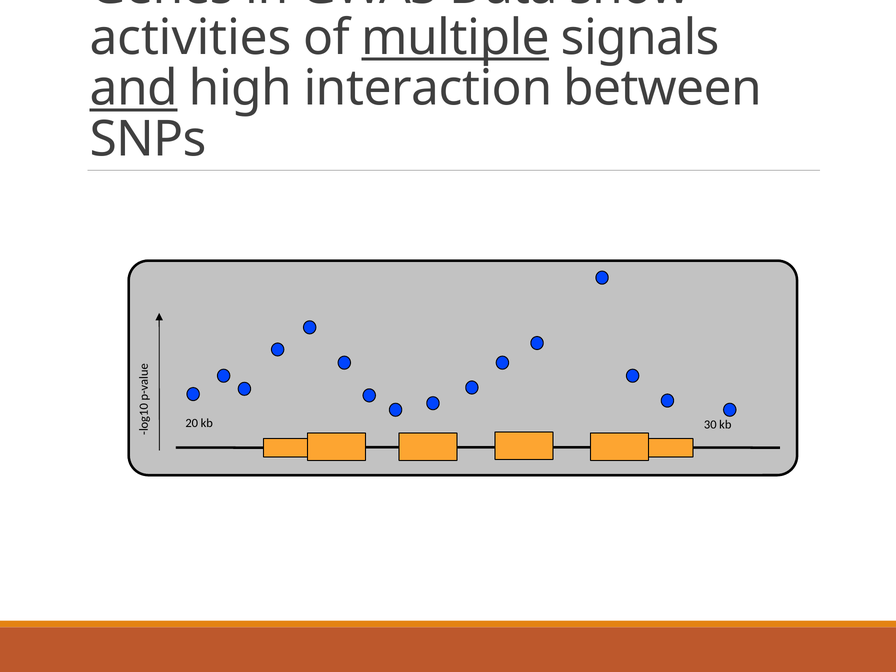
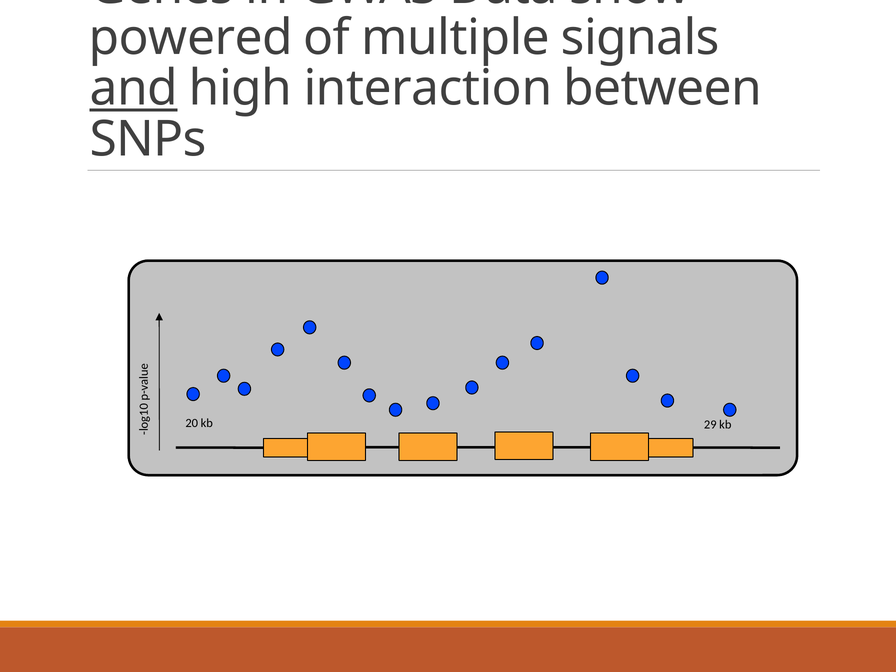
activities: activities -> powered
multiple underline: present -> none
30: 30 -> 29
